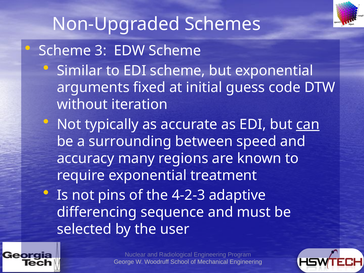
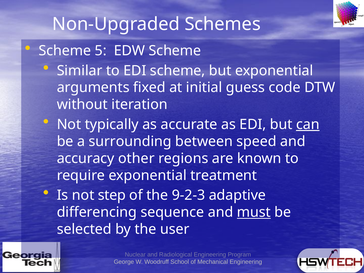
3: 3 -> 5
many: many -> other
pins: pins -> step
4-2-3: 4-2-3 -> 9-2-3
must underline: none -> present
